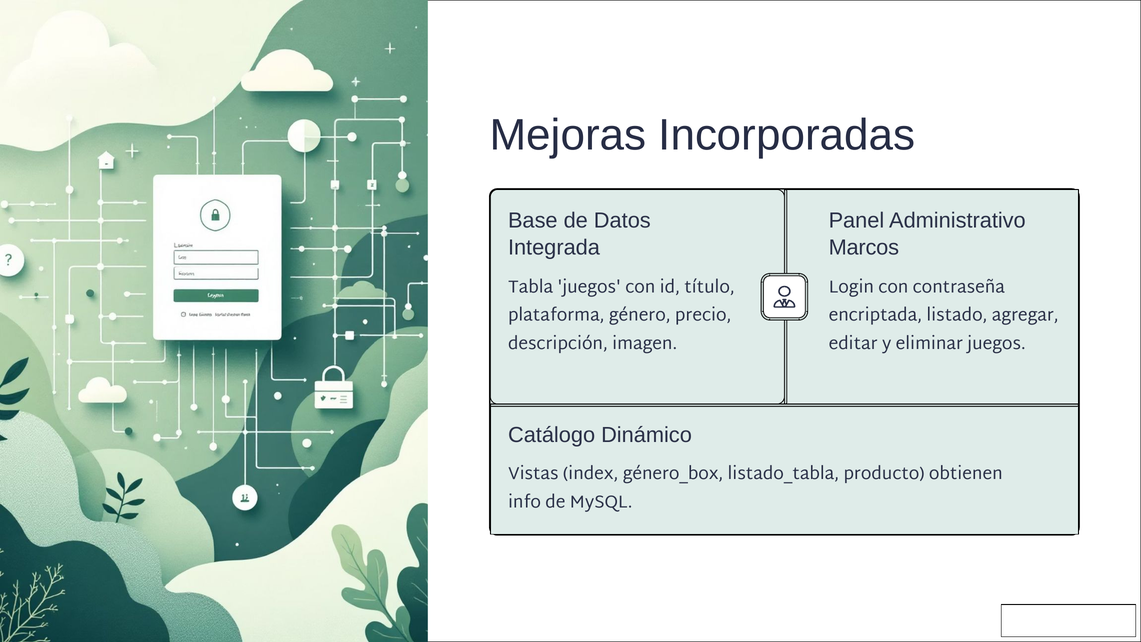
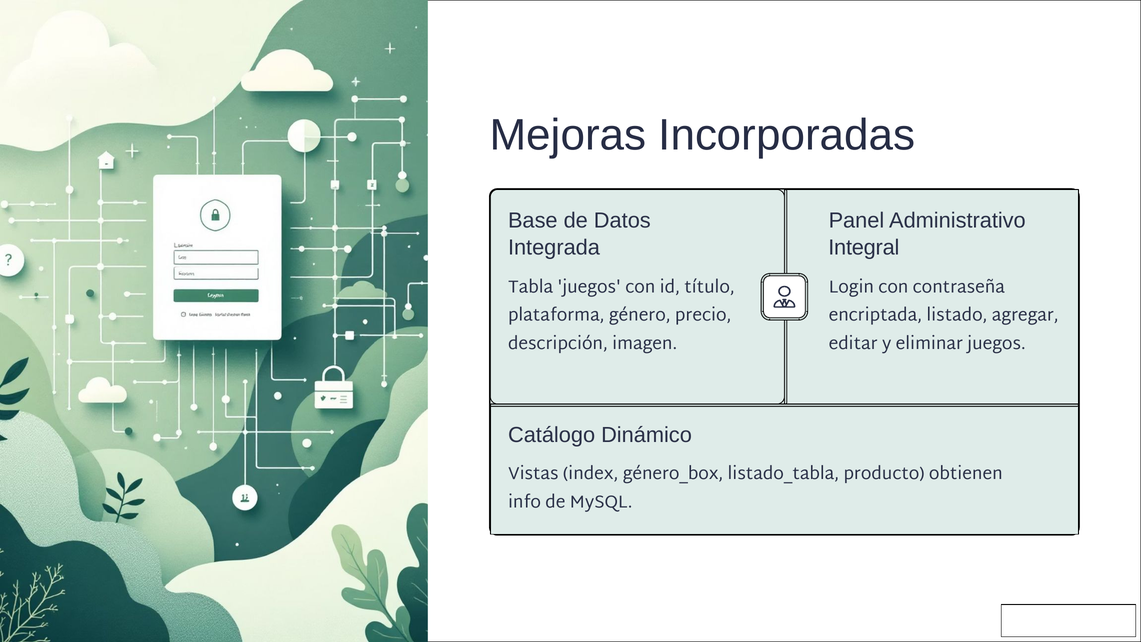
Marcos: Marcos -> Integral
